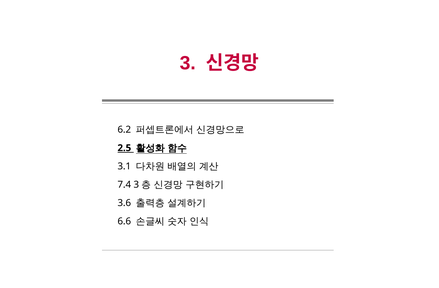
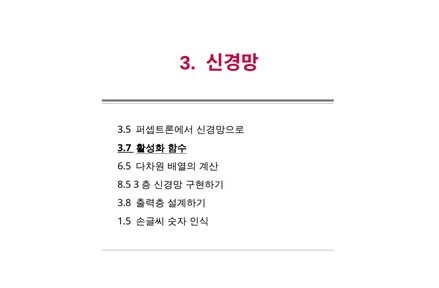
6.2: 6.2 -> 3.5
2.5: 2.5 -> 3.7
3.1: 3.1 -> 6.5
7.4: 7.4 -> 8.5
3.6: 3.6 -> 3.8
6.6: 6.6 -> 1.5
